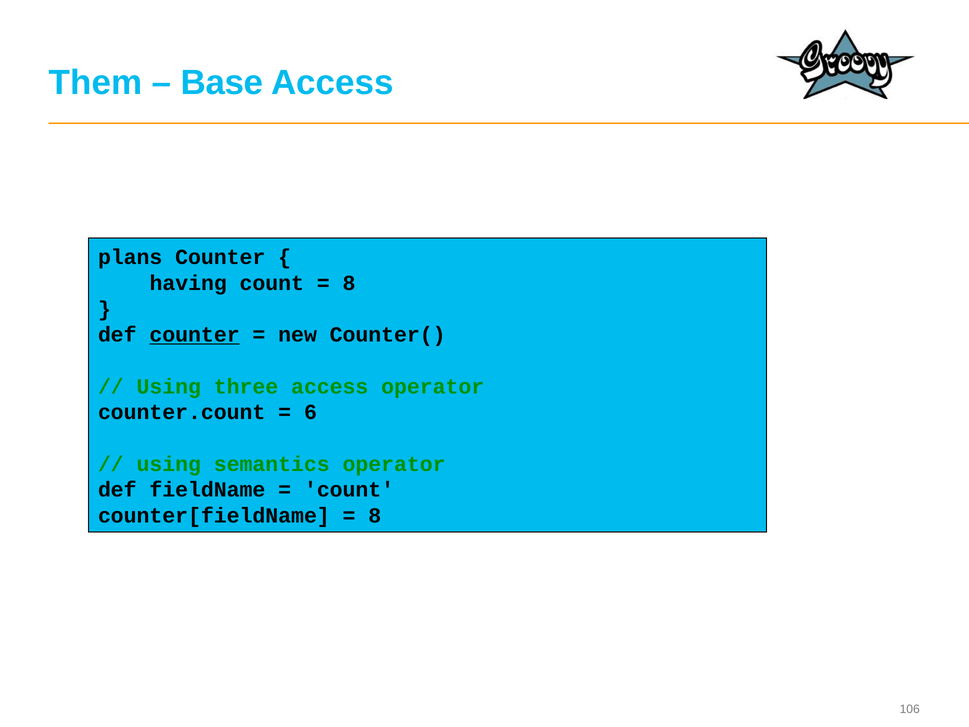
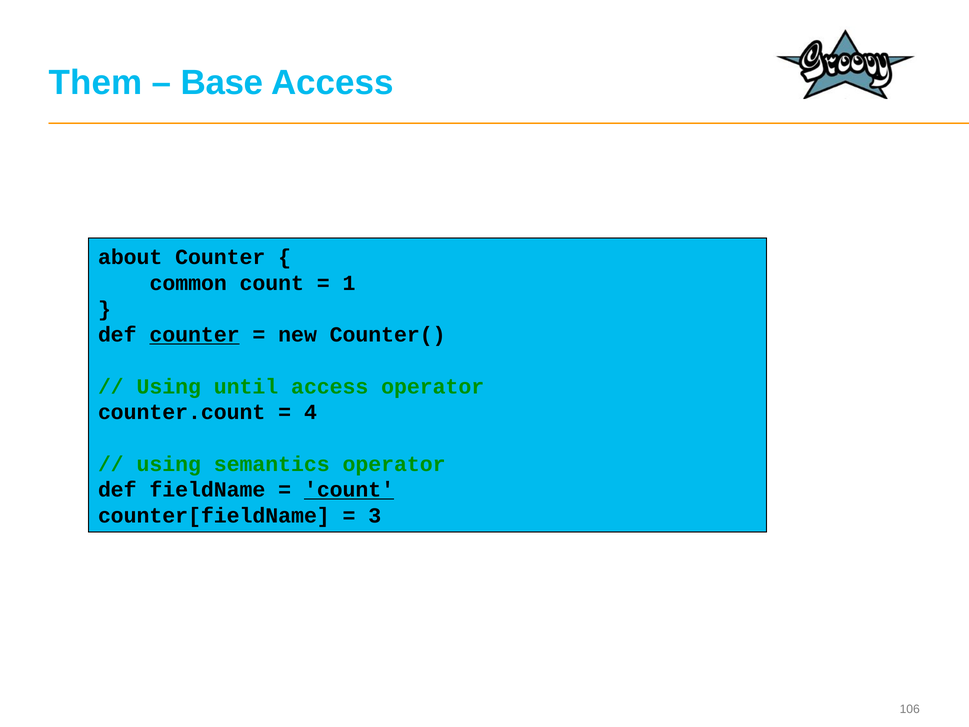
plans: plans -> about
having: having -> common
8 at (349, 283): 8 -> 1
three: three -> until
6: 6 -> 4
count at (349, 490) underline: none -> present
8 at (375, 515): 8 -> 3
